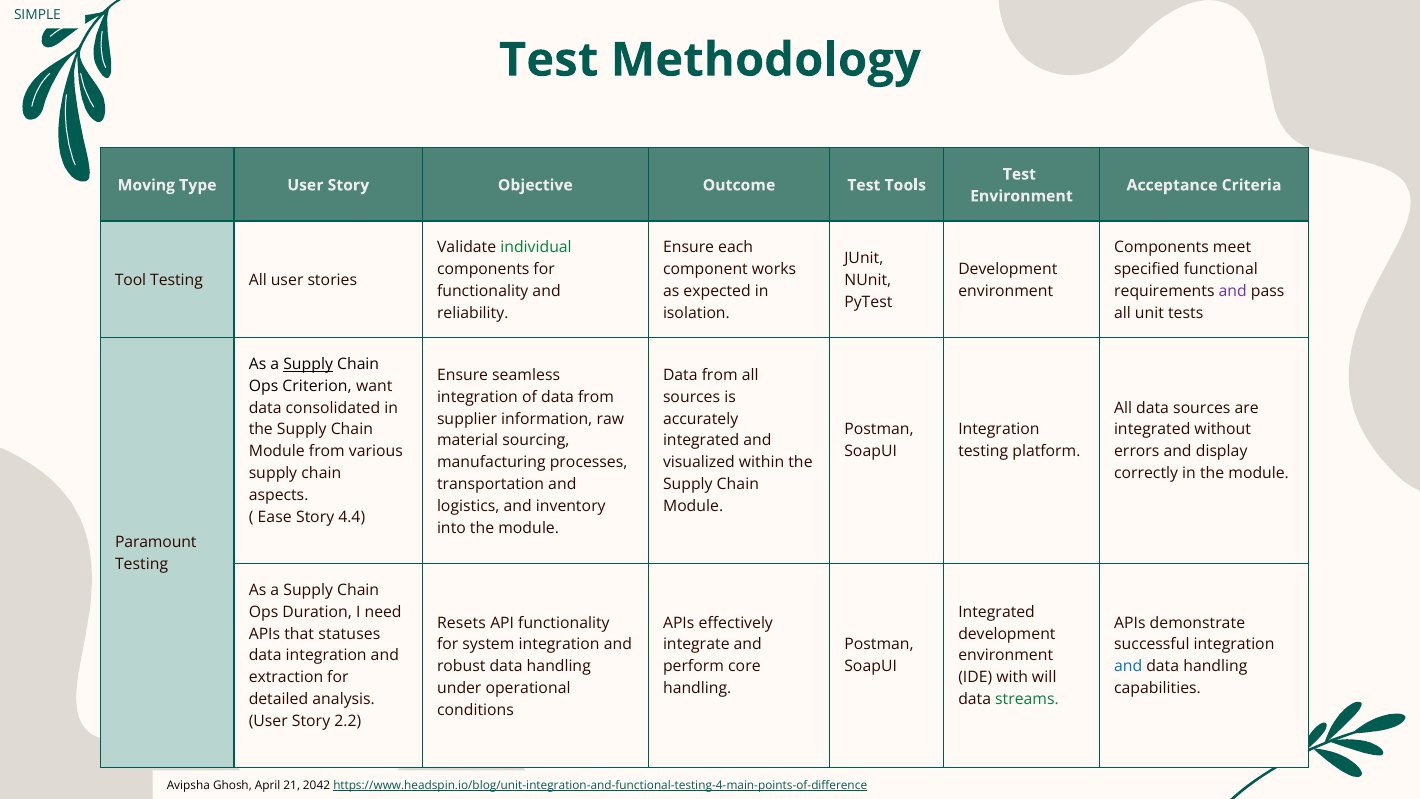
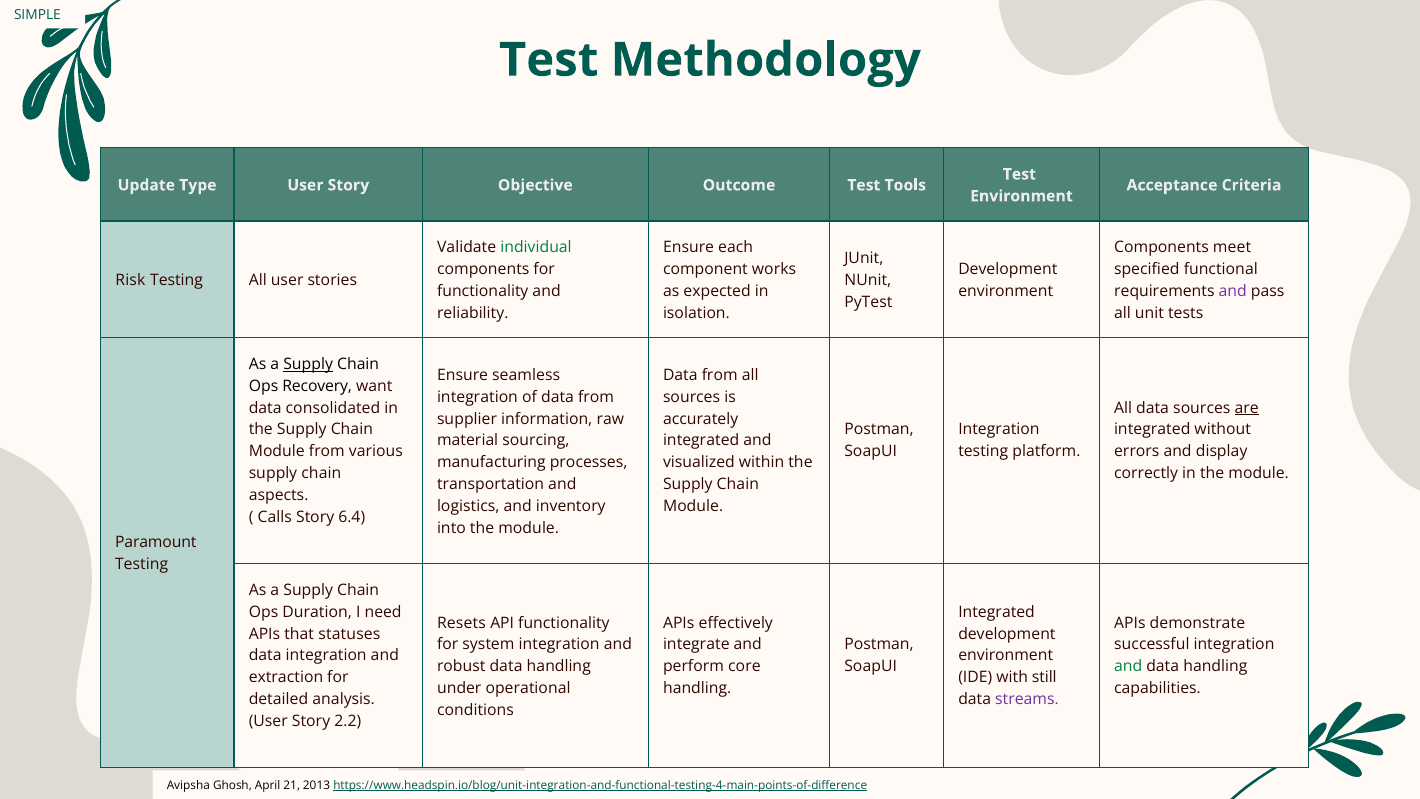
Moving: Moving -> Update
Tool: Tool -> Risk
Criterion: Criterion -> Recovery
are underline: none -> present
Ease: Ease -> Calls
4.4: 4.4 -> 6.4
and at (1128, 666) colour: blue -> green
will: will -> still
streams colour: green -> purple
2042: 2042 -> 2013
